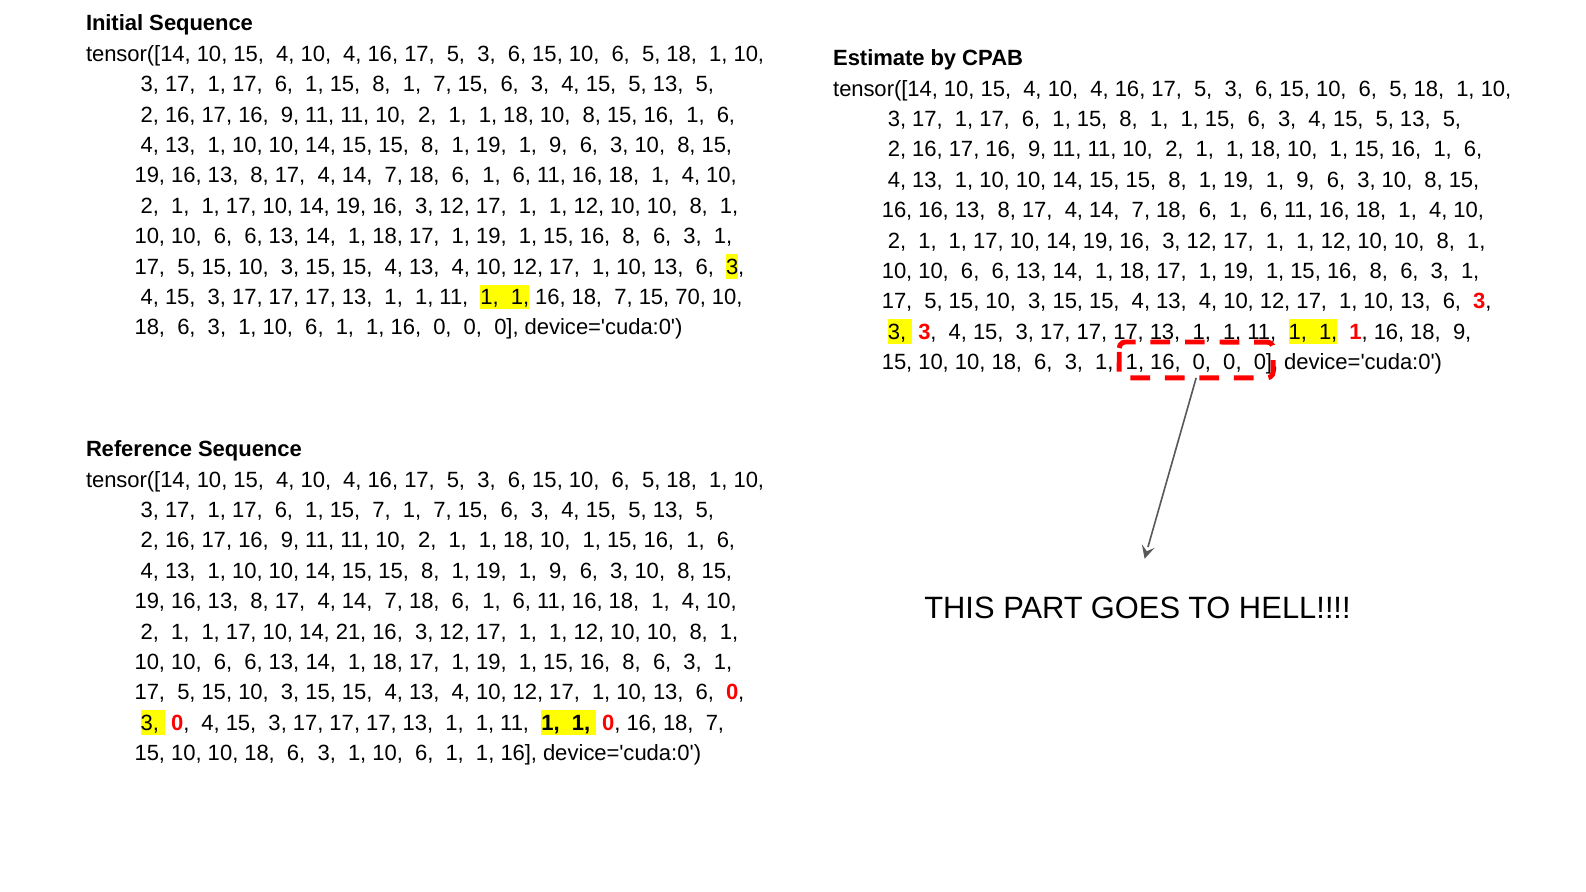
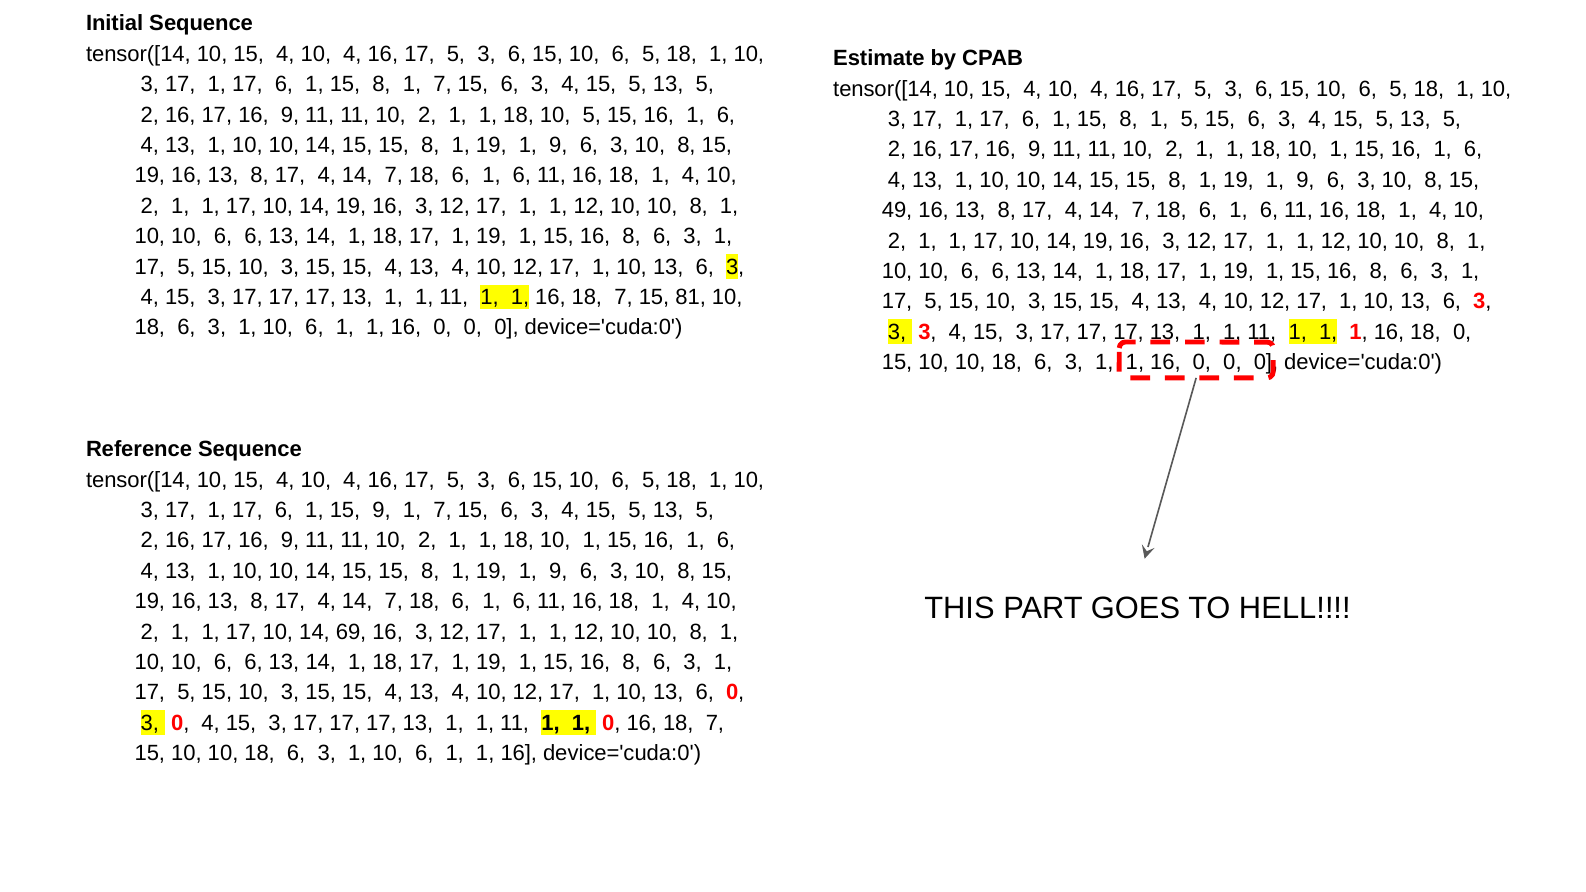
18 10 8: 8 -> 5
8 1 1: 1 -> 5
16 at (897, 211): 16 -> 49
70: 70 -> 81
18 9: 9 -> 0
15 7: 7 -> 9
21: 21 -> 69
